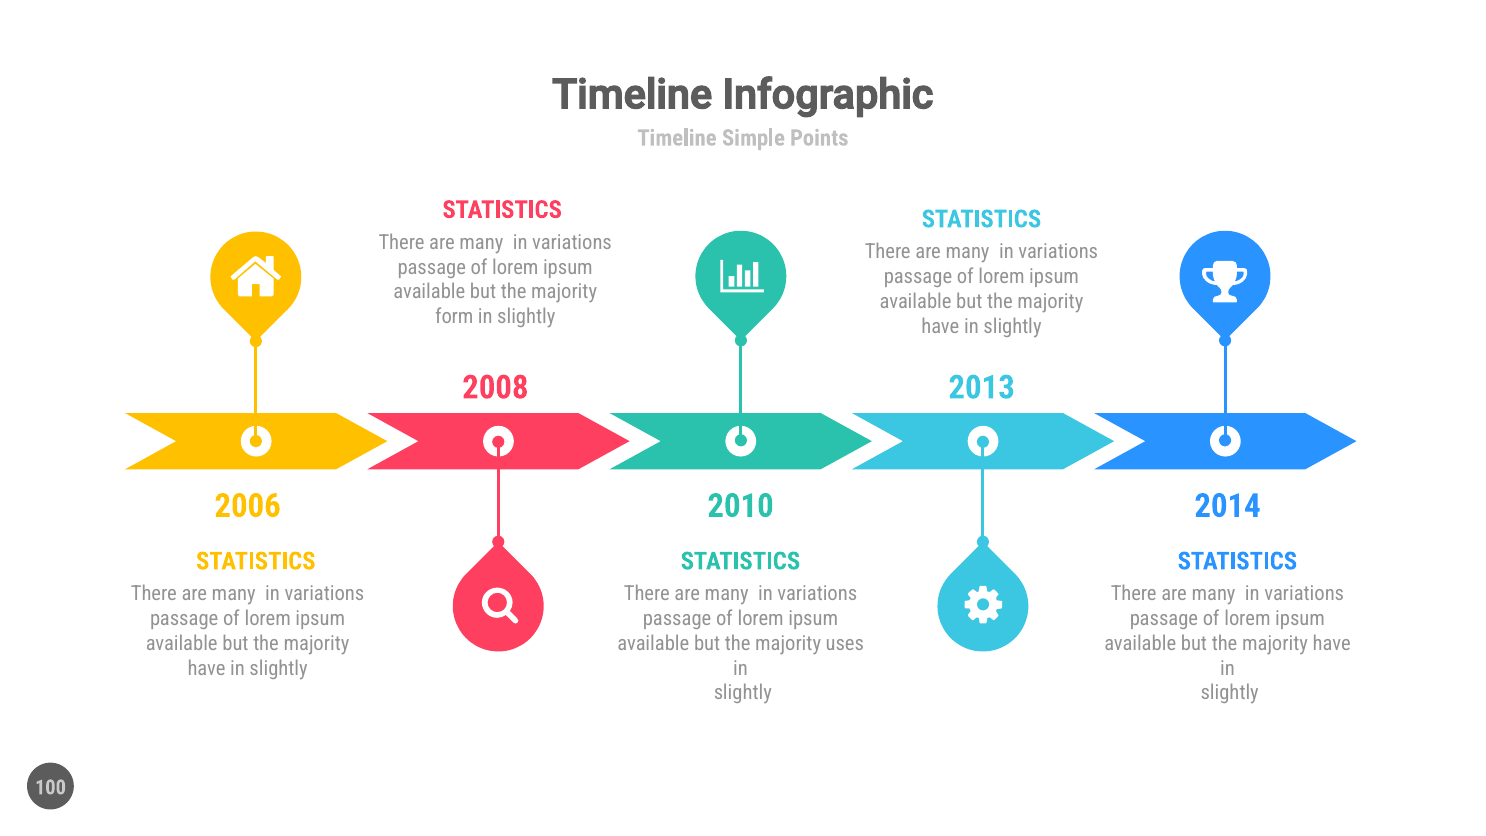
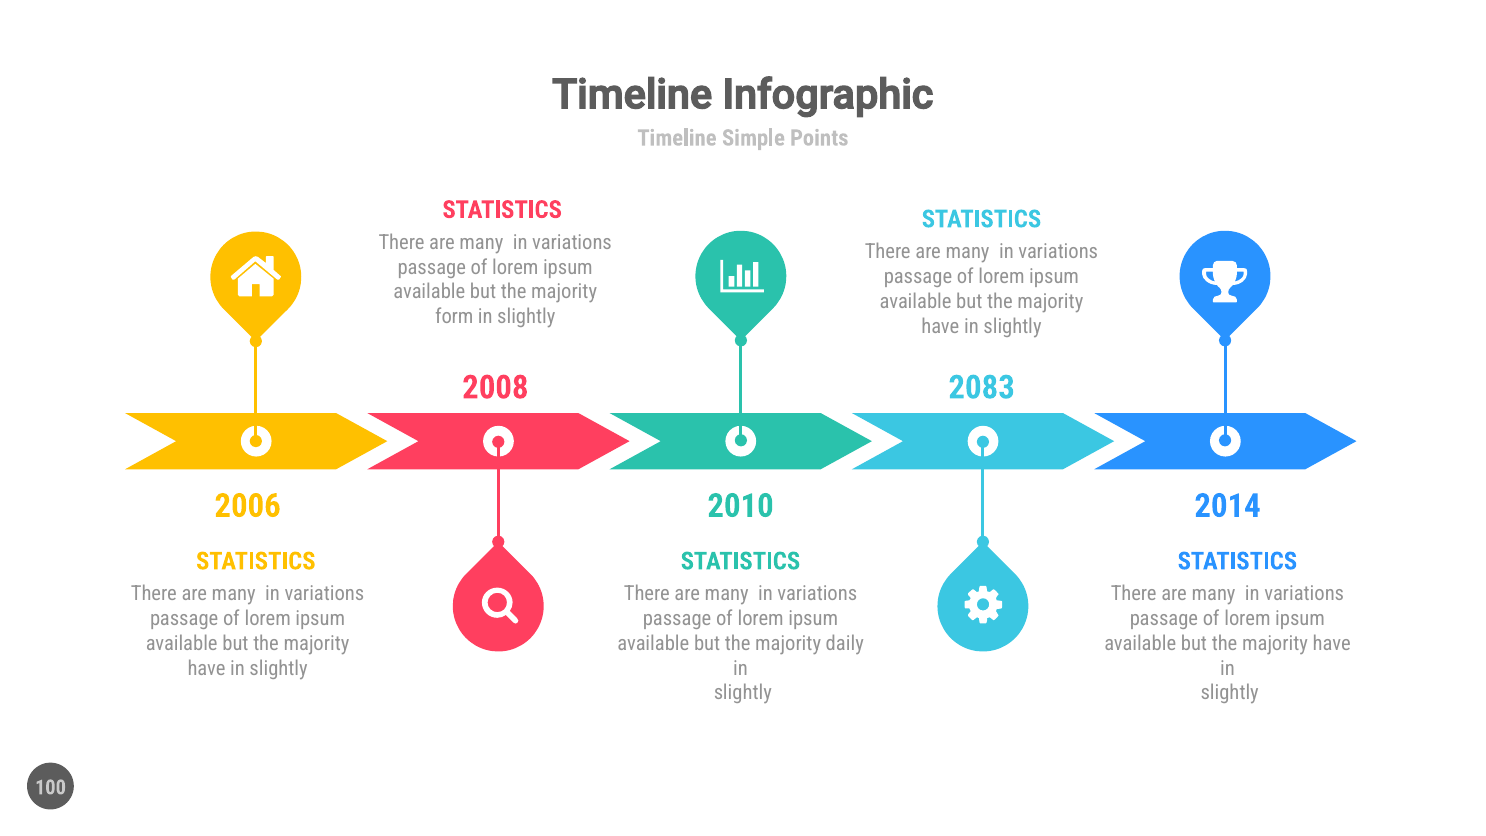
2013: 2013 -> 2083
uses: uses -> daily
